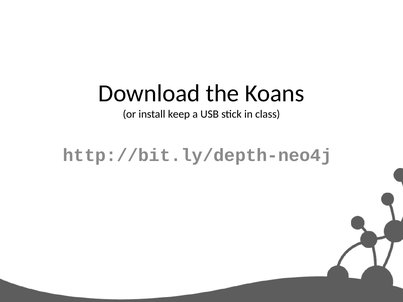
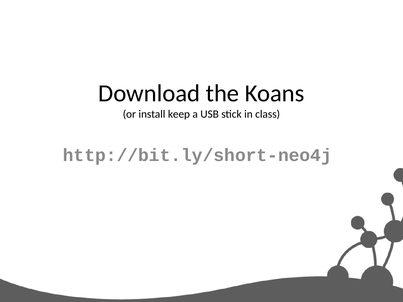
http://bit.ly/depth-neo4j: http://bit.ly/depth-neo4j -> http://bit.ly/short-neo4j
